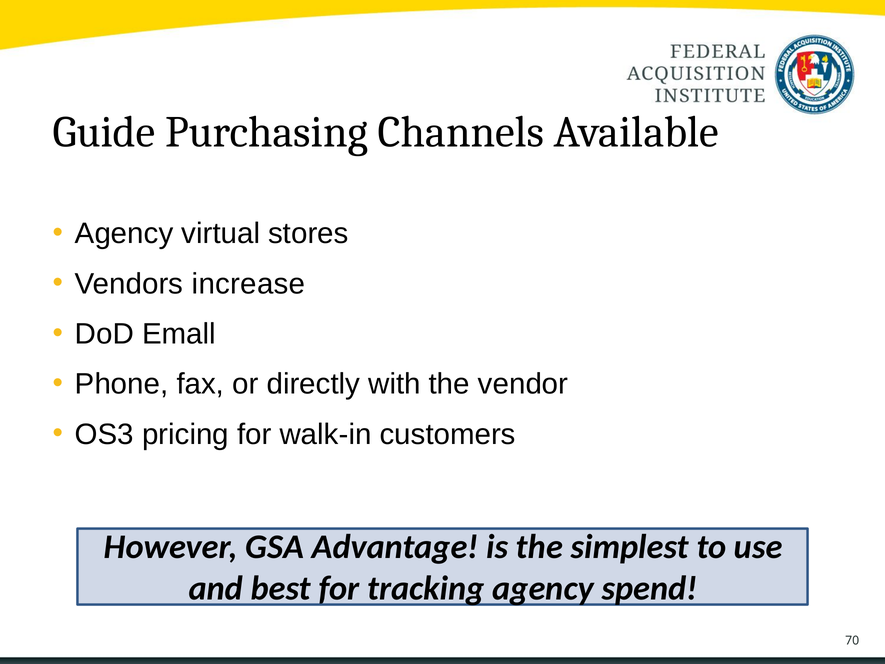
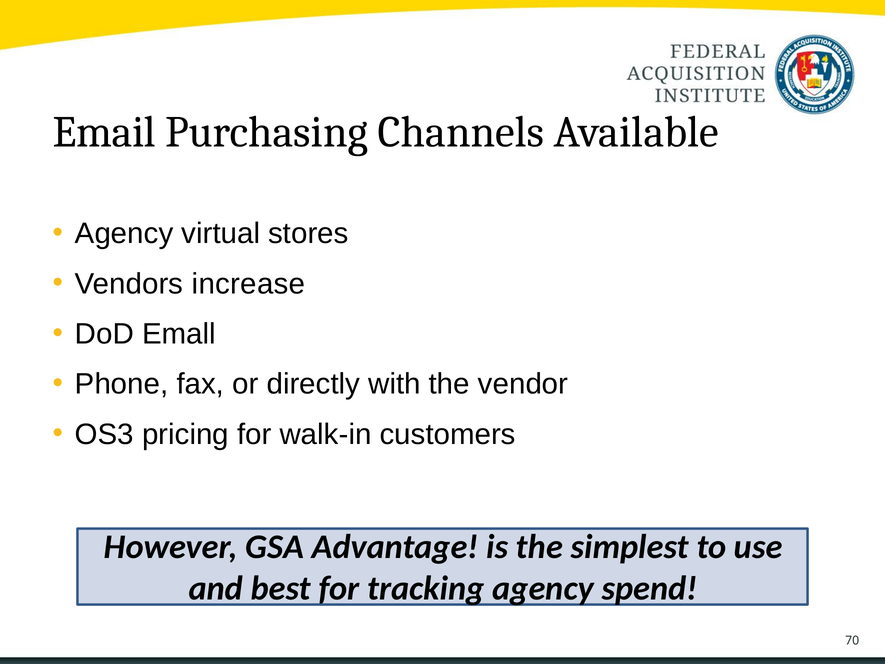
Guide: Guide -> Email
